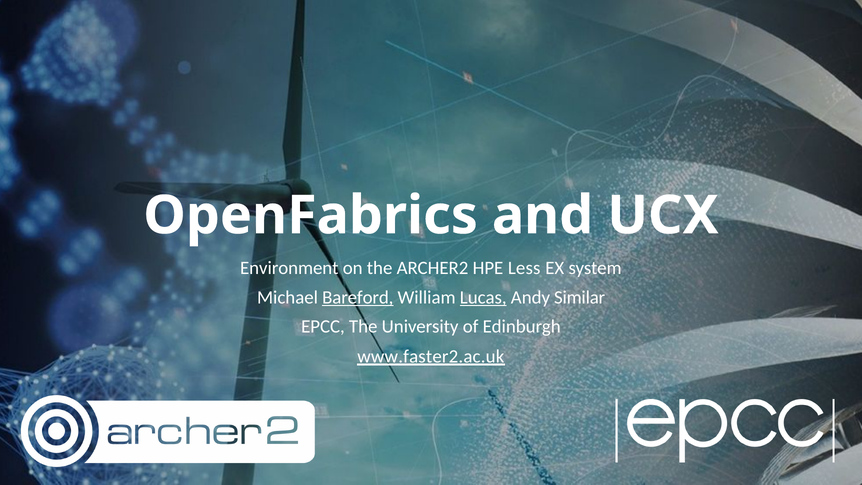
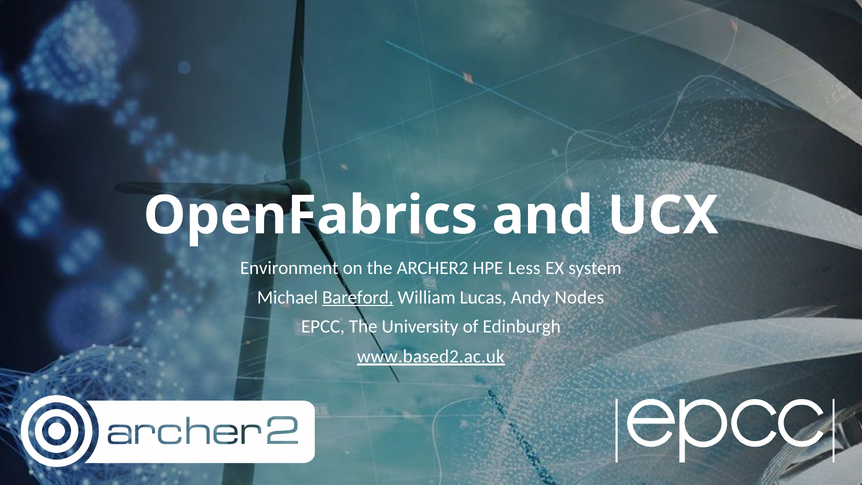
Lucas underline: present -> none
Similar: Similar -> Nodes
www.faster2.ac.uk: www.faster2.ac.uk -> www.based2.ac.uk
